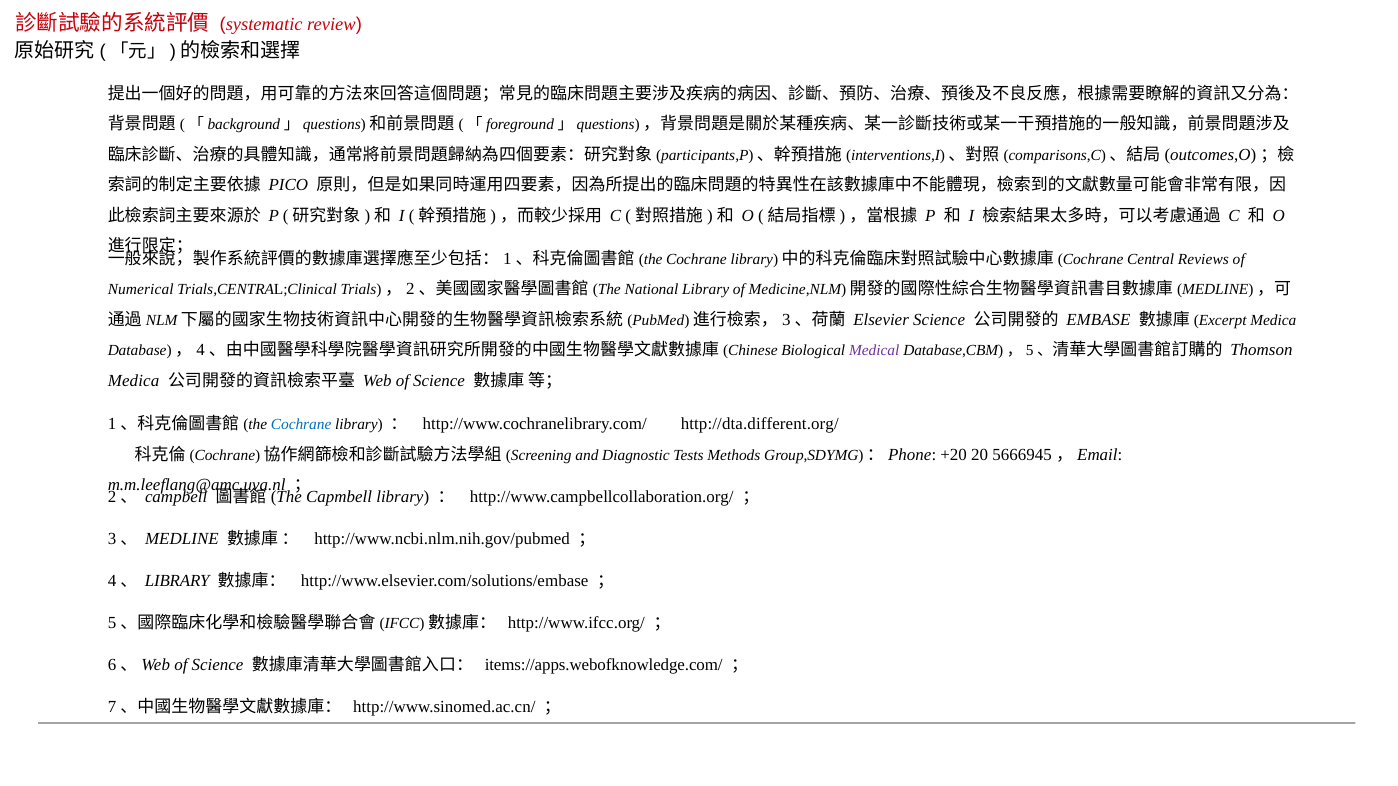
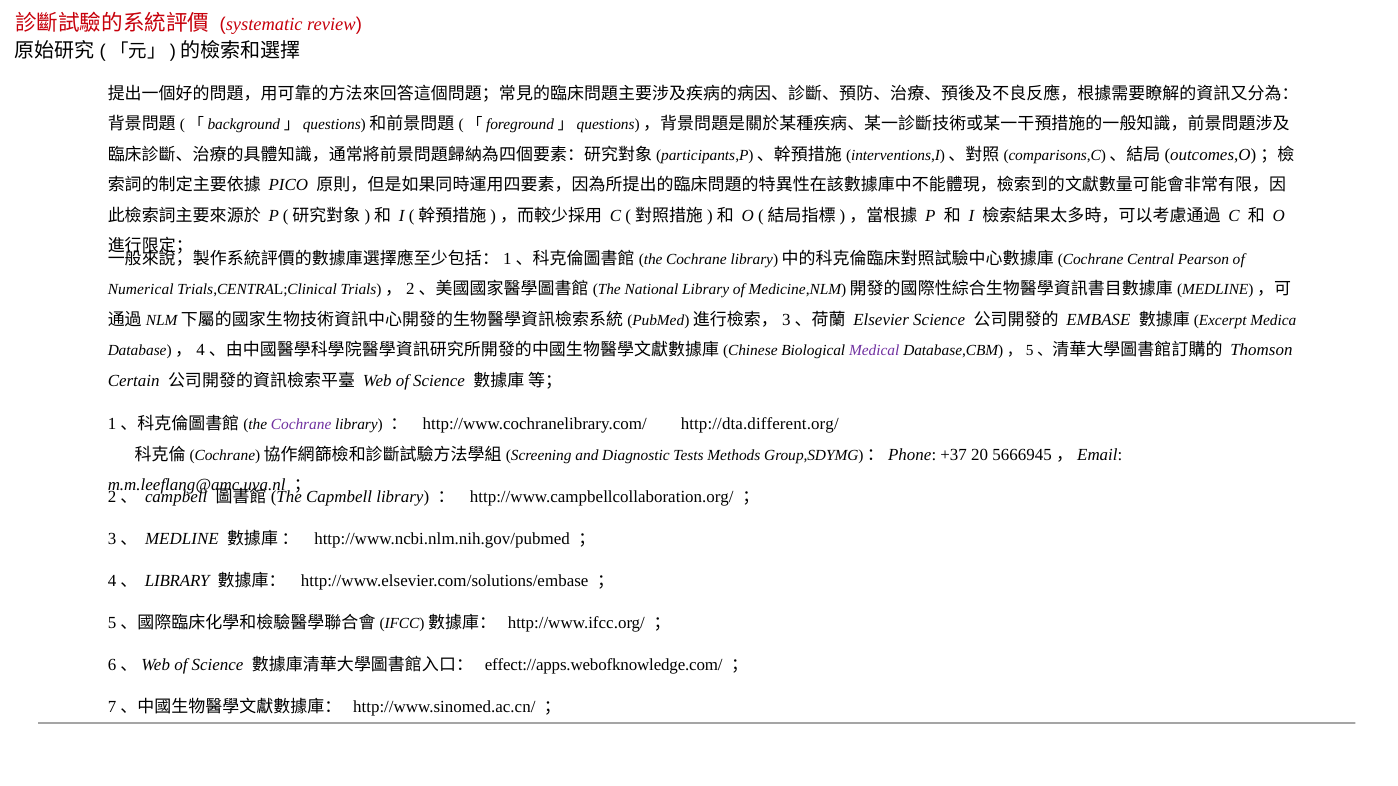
Reviews: Reviews -> Pearson
Medica at (134, 381): Medica -> Certain
Cochrane at (301, 425) colour: blue -> purple
+20: +20 -> +37
items://apps.webofknowledge.com/: items://apps.webofknowledge.com/ -> effect://apps.webofknowledge.com/
